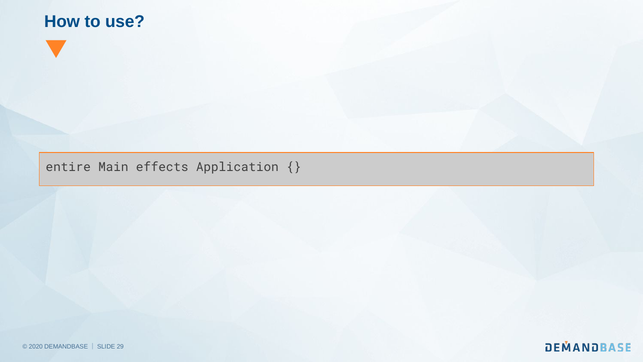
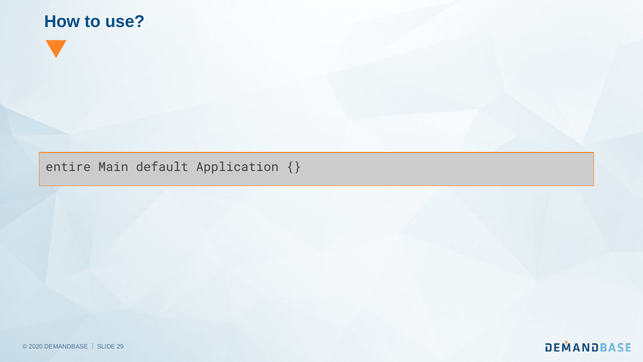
effects: effects -> default
